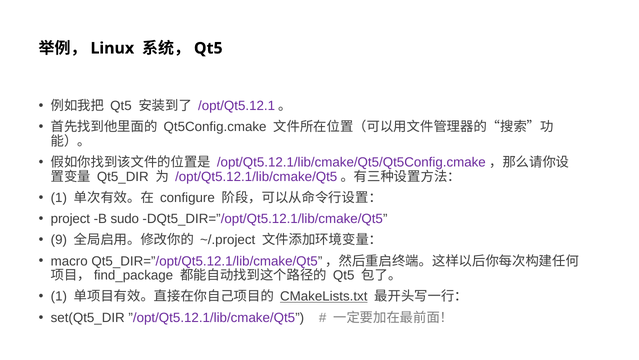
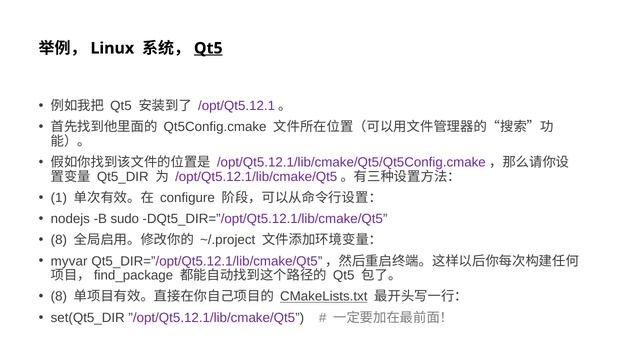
Qt5 at (208, 48) underline: none -> present
project: project -> nodejs
9 at (59, 240): 9 -> 8
macro: macro -> myvar
1 at (59, 296): 1 -> 8
